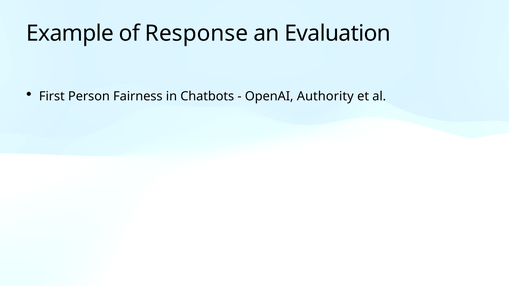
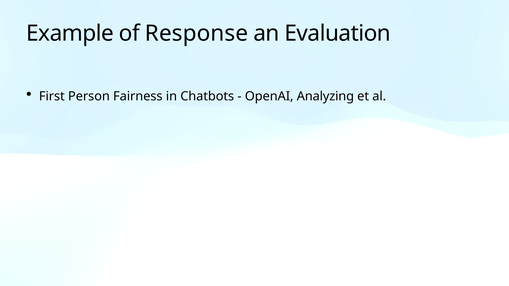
Authority: Authority -> Analyzing
